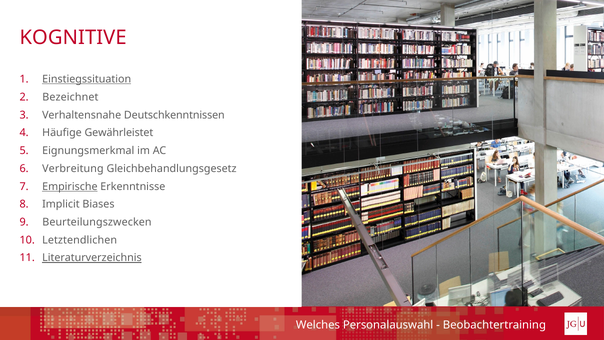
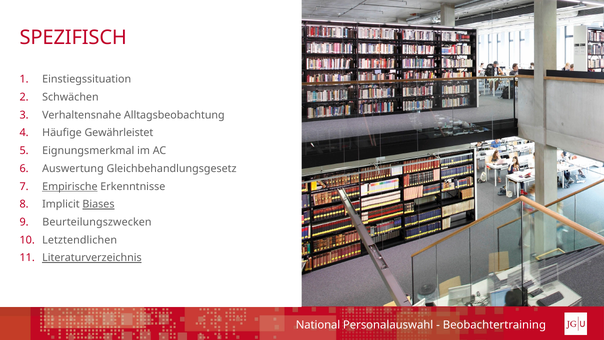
KOGNITIVE: KOGNITIVE -> SPEZIFISCH
Einstiegssituation underline: present -> none
Bezeichnet: Bezeichnet -> Schwächen
Deutschkenntnissen: Deutschkenntnissen -> Alltagsbeobachtung
Verbreitung: Verbreitung -> Auswertung
Biases underline: none -> present
Welches: Welches -> National
